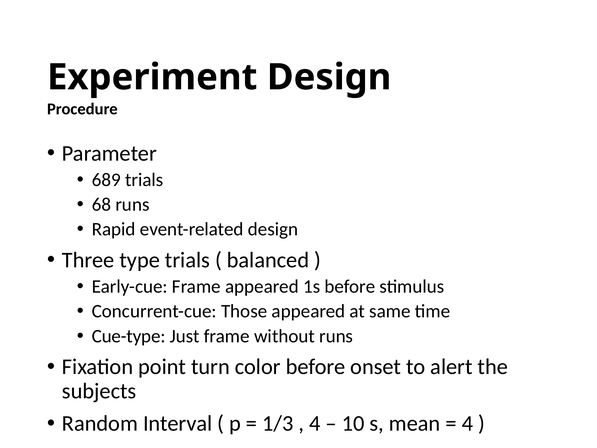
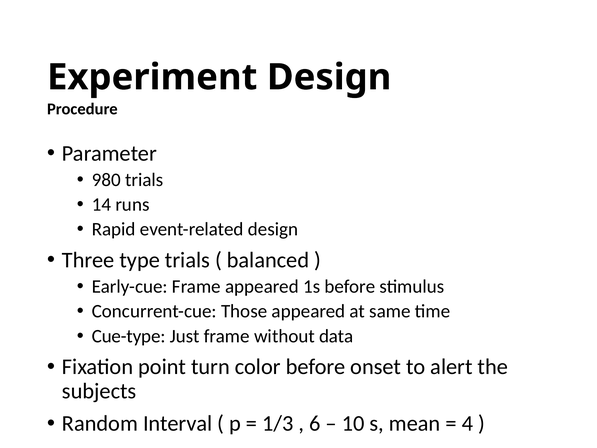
689: 689 -> 980
68: 68 -> 14
without runs: runs -> data
4 at (315, 423): 4 -> 6
